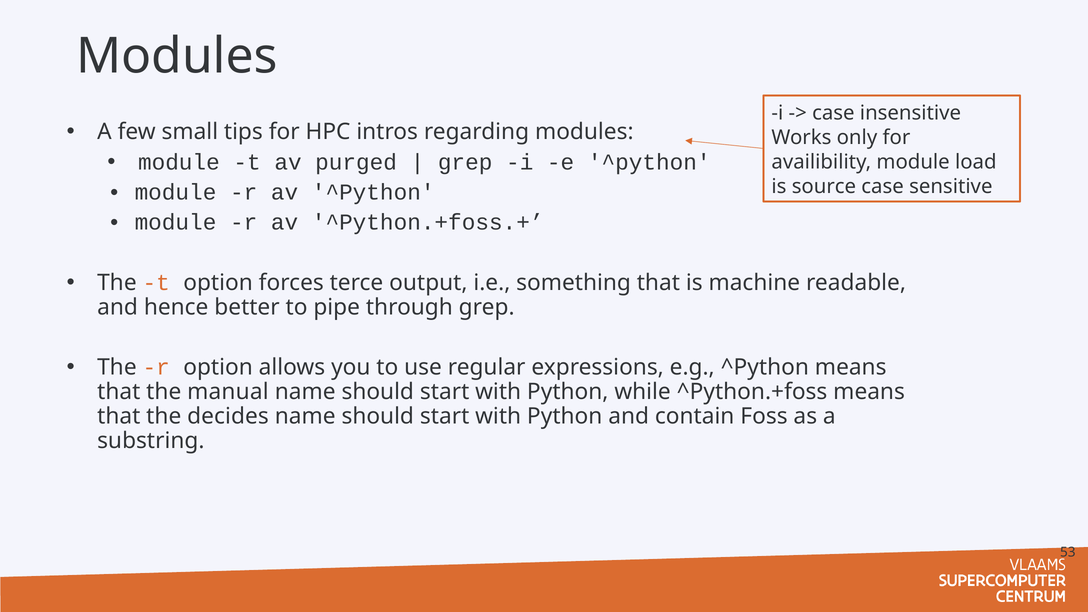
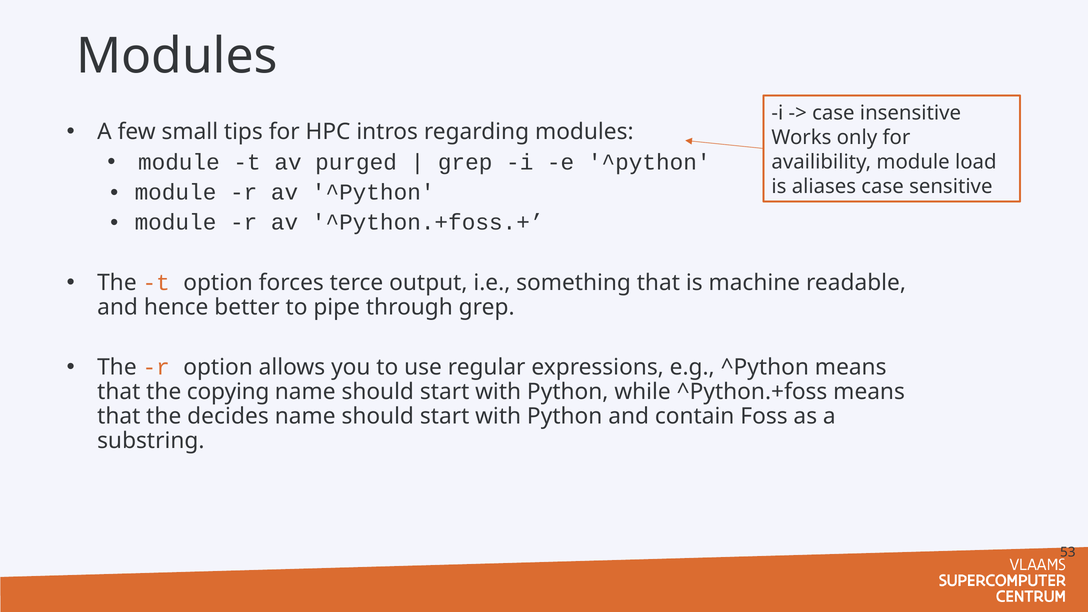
source: source -> aliases
manual: manual -> copying
